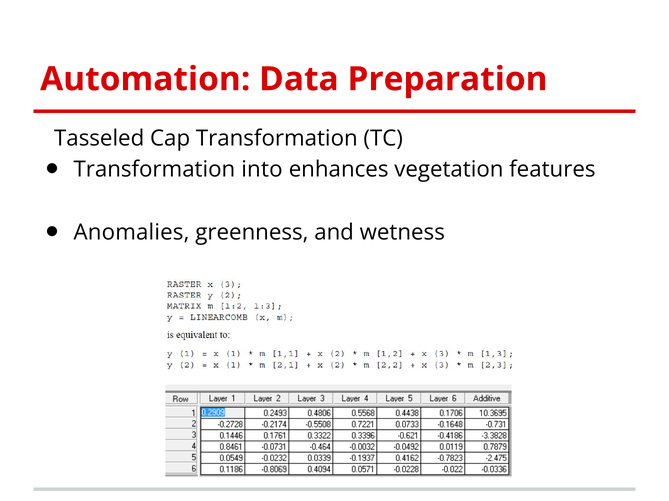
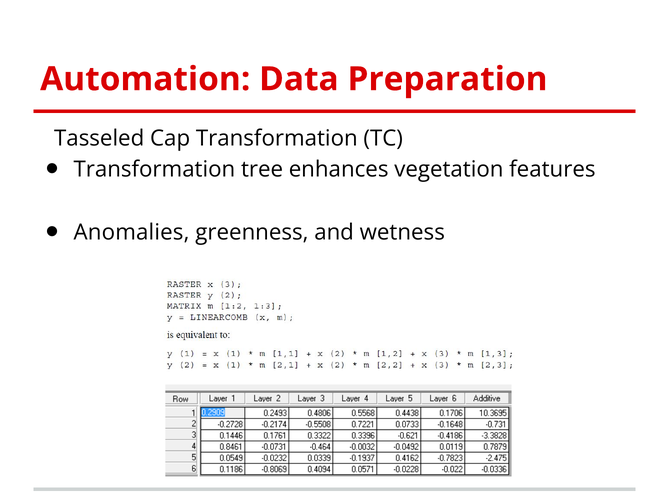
into: into -> tree
